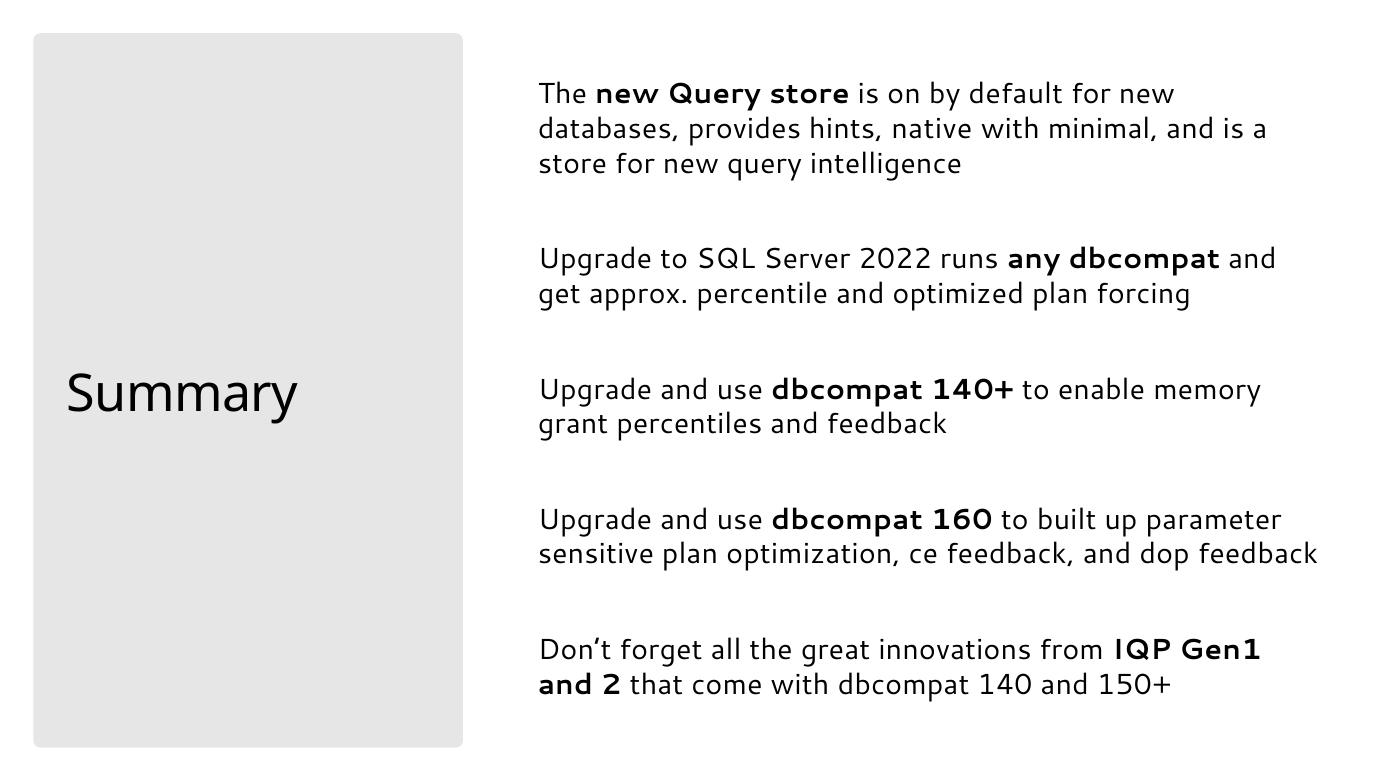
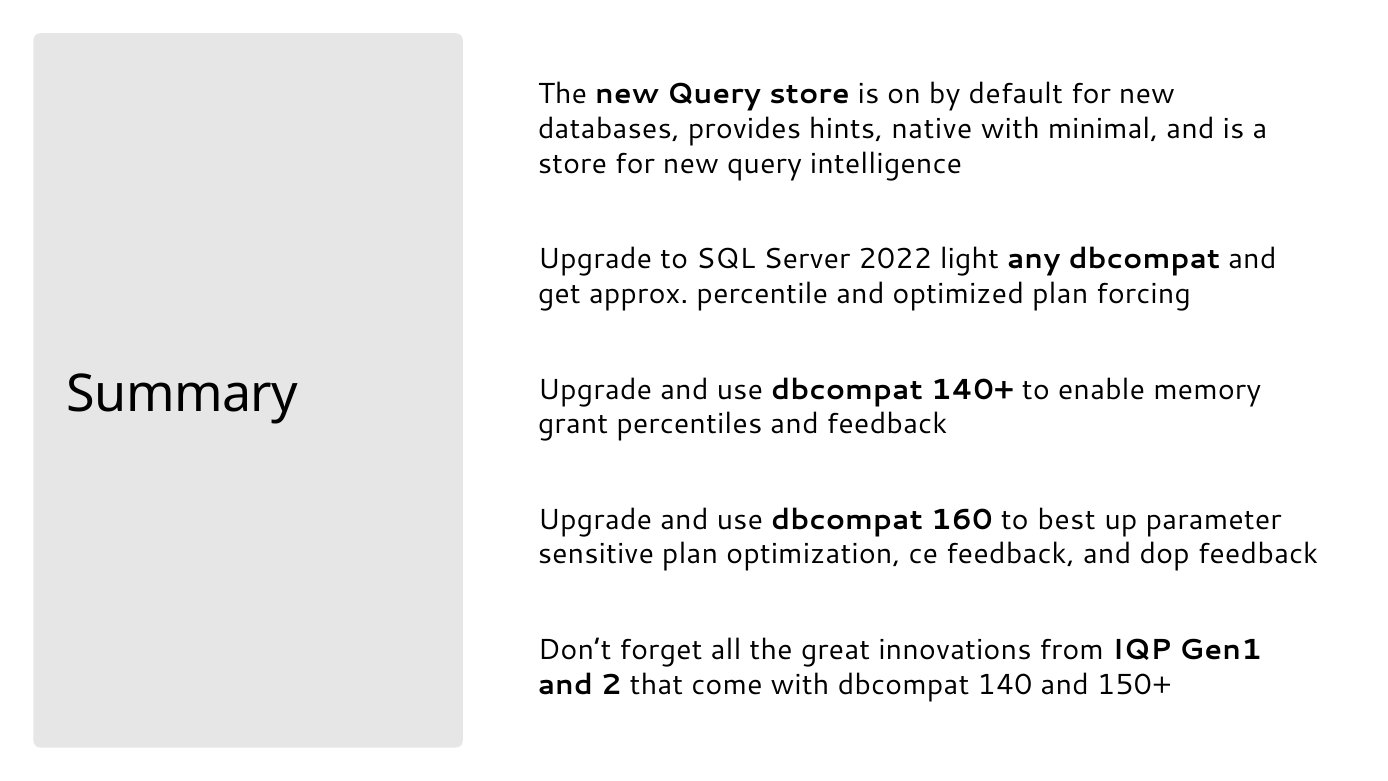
runs: runs -> light
built: built -> best
